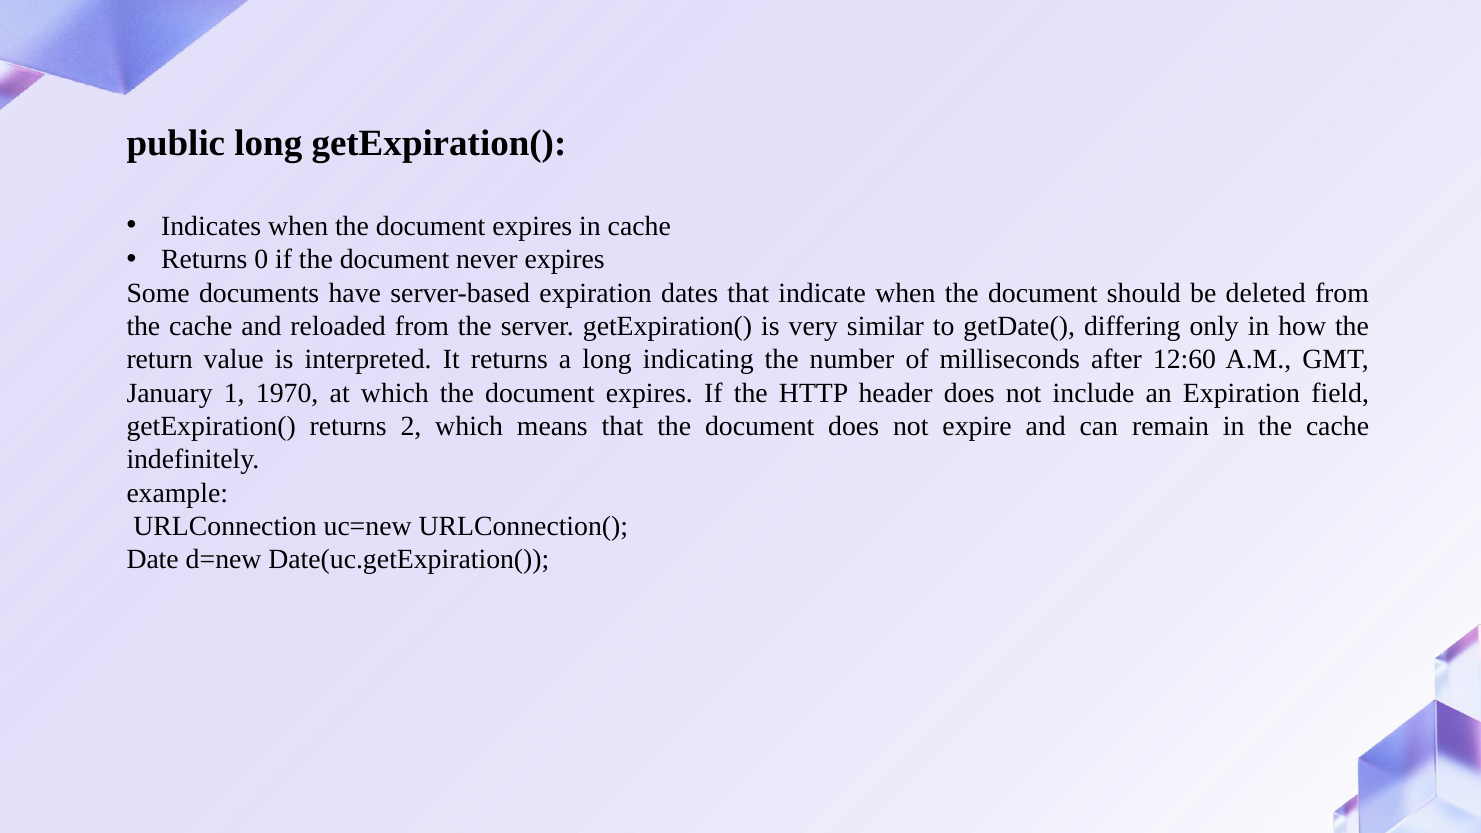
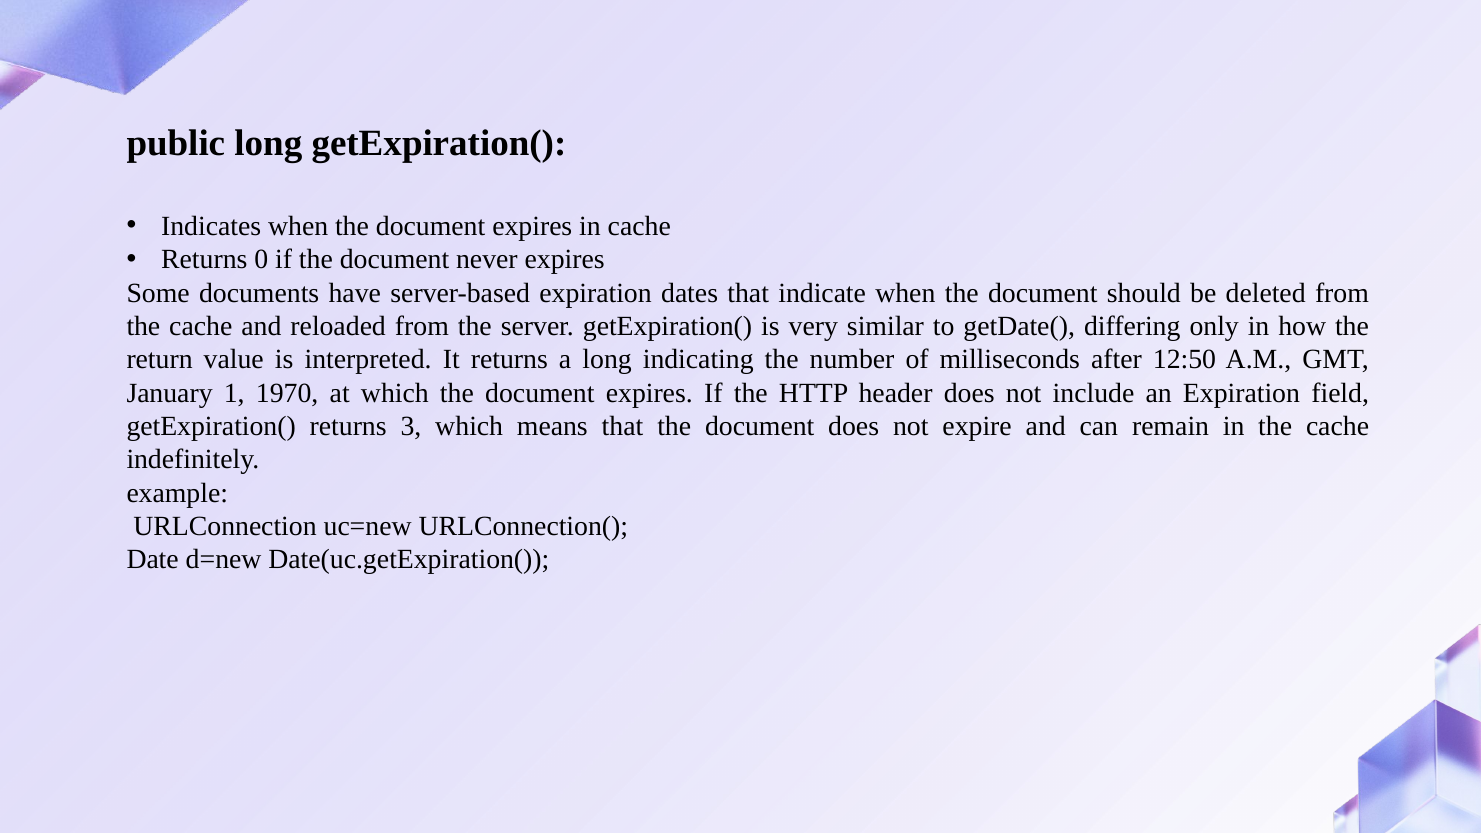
12:60: 12:60 -> 12:50
2: 2 -> 3
